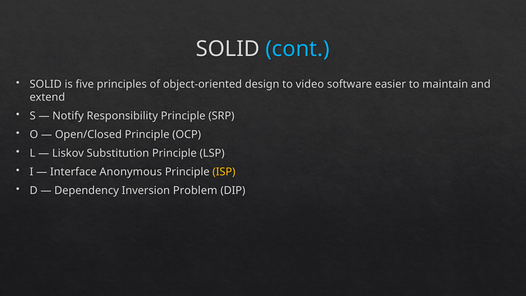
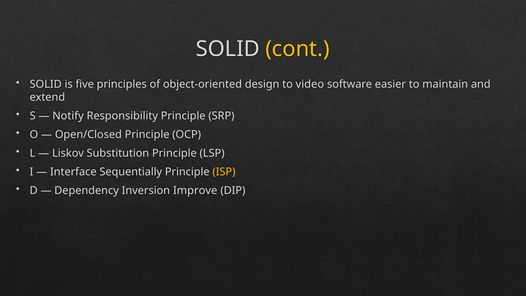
cont colour: light blue -> yellow
Anonymous: Anonymous -> Sequentially
Problem: Problem -> Improve
